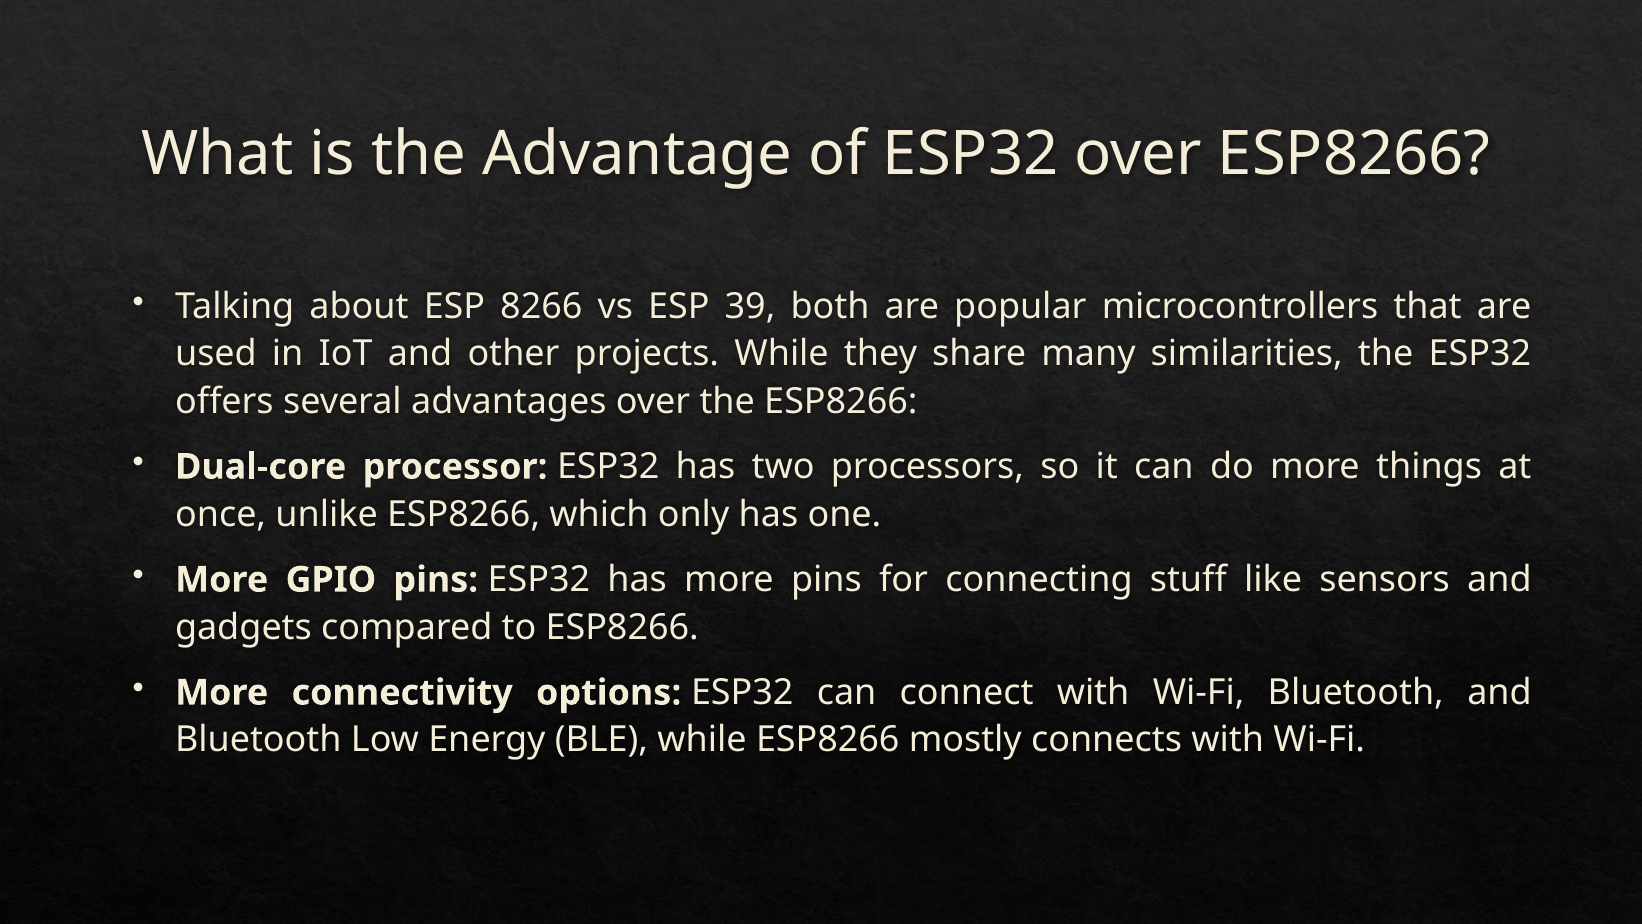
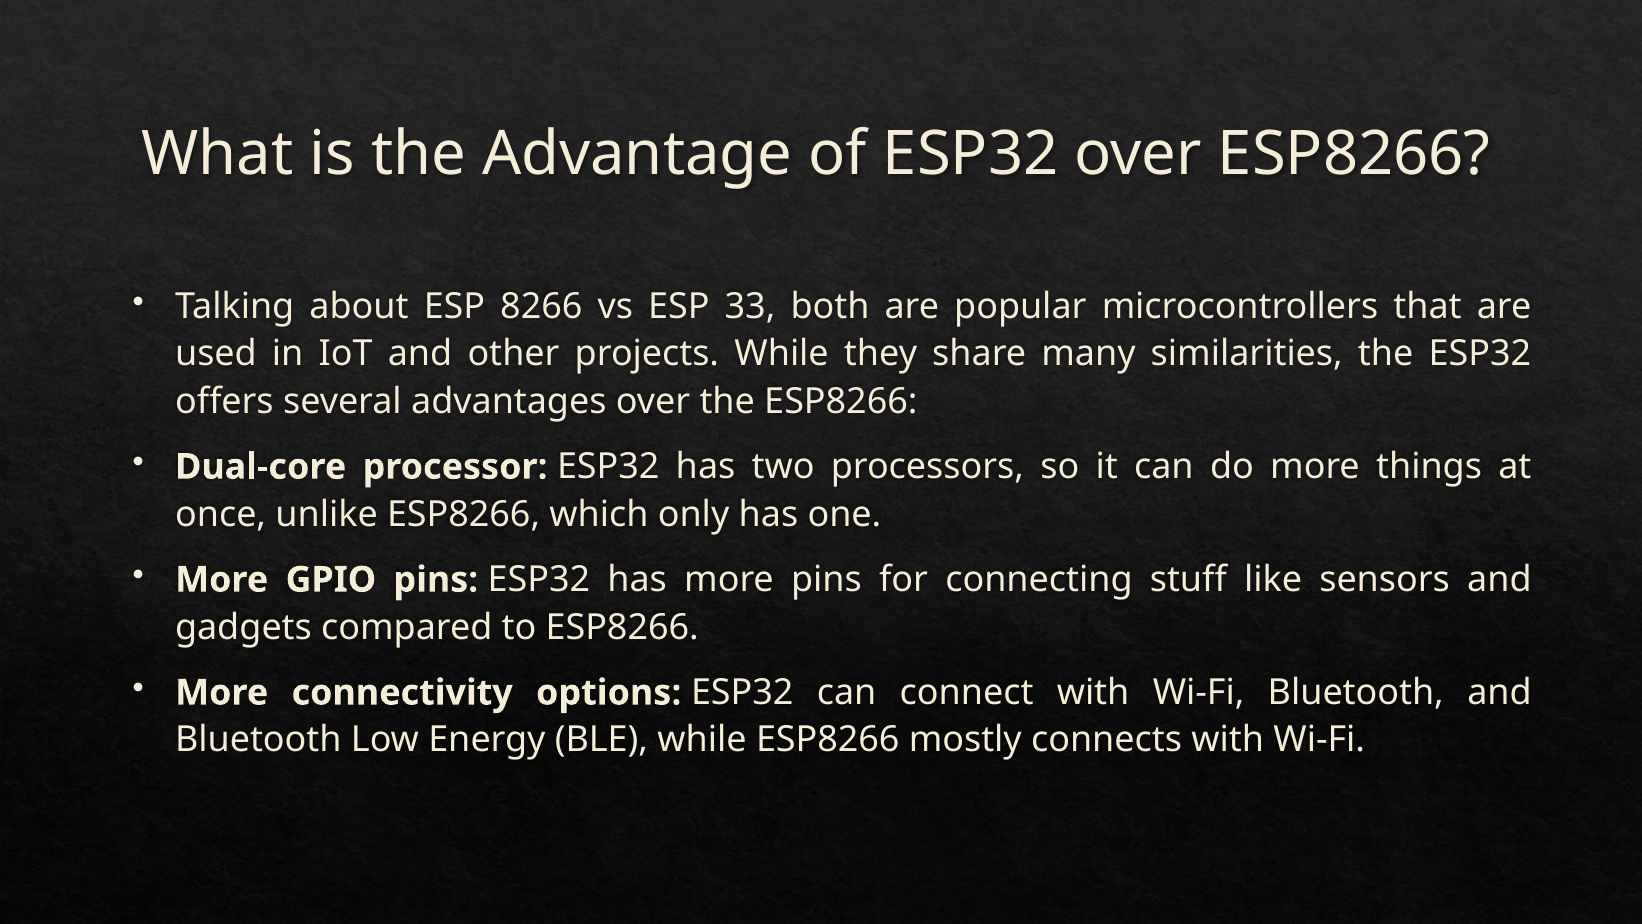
39: 39 -> 33
